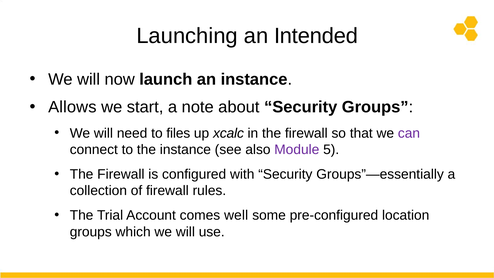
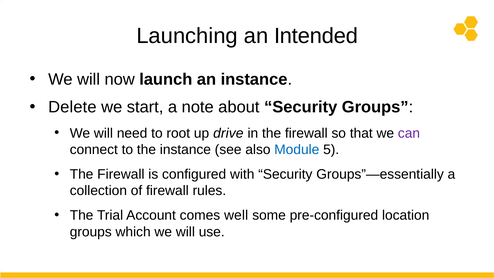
Allows: Allows -> Delete
files: files -> root
xcalc: xcalc -> drive
Module colour: purple -> blue
